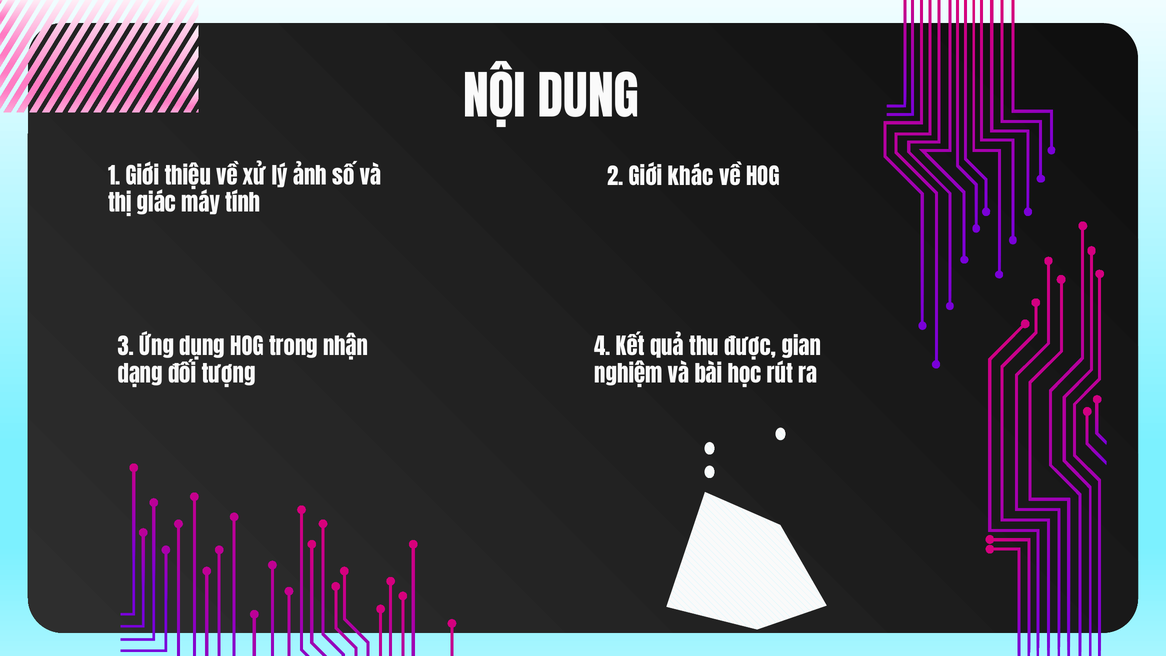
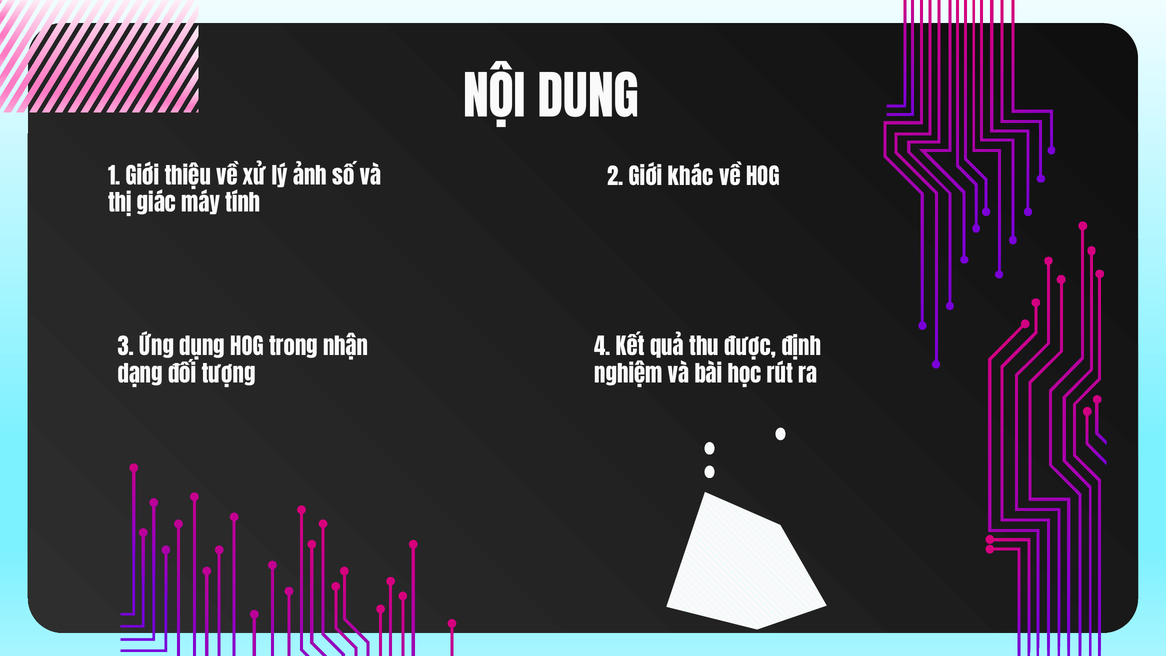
gian: gian -> định
